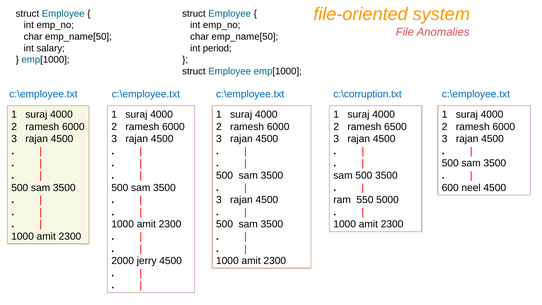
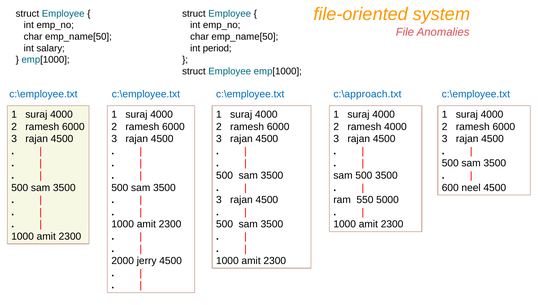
c:\corruption.txt: c:\corruption.txt -> c:\approach.txt
ramesh 6500: 6500 -> 4000
